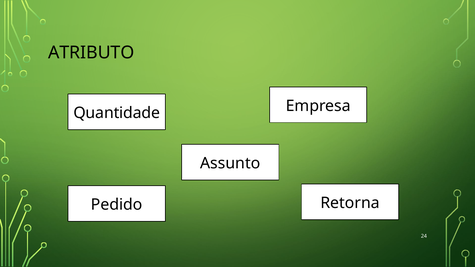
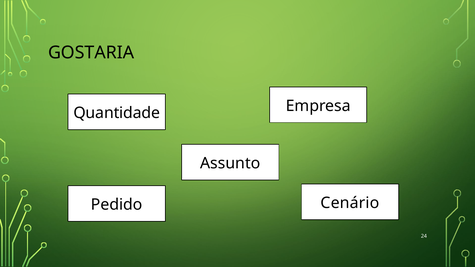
ATRIBUTO: ATRIBUTO -> GOSTARIA
Retorna: Retorna -> Cenário
